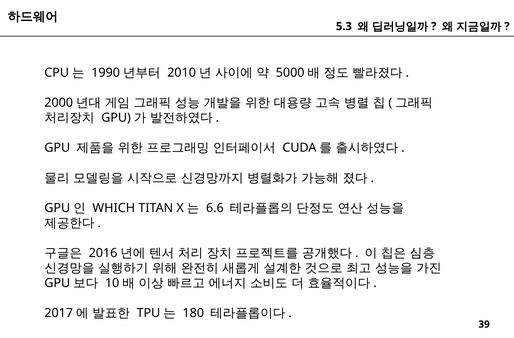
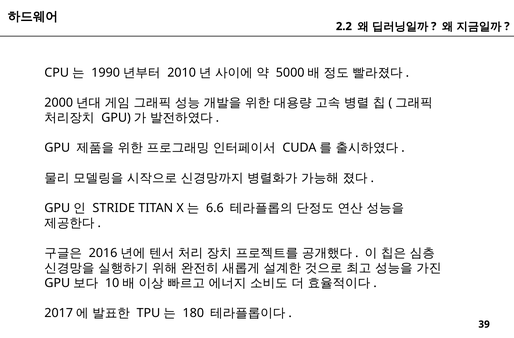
5.3: 5.3 -> 2.2
WHICH: WHICH -> STRIDE
